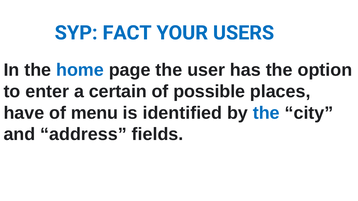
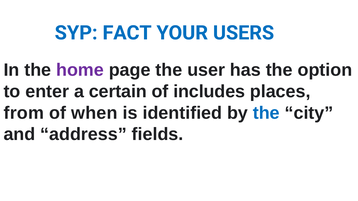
home colour: blue -> purple
possible: possible -> includes
have: have -> from
menu: menu -> when
